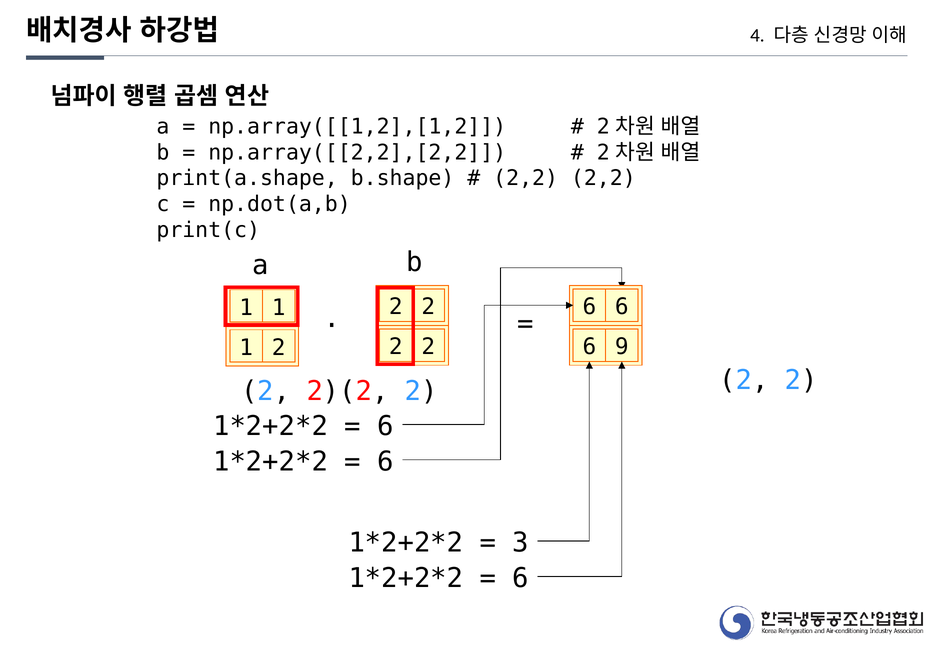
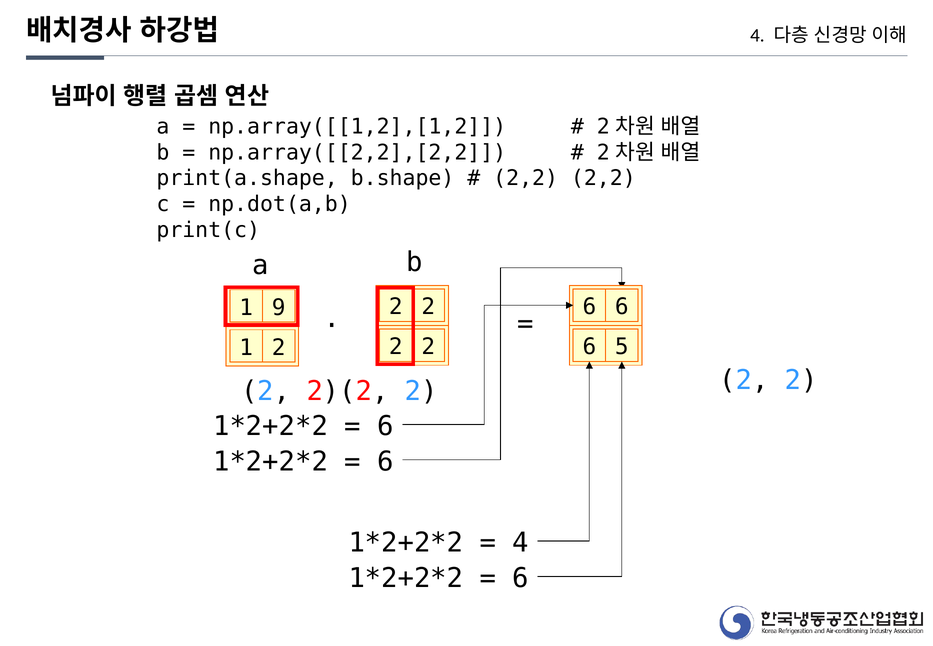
1 at (279, 308): 1 -> 9
9: 9 -> 5
3 at (521, 543): 3 -> 4
